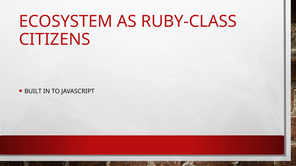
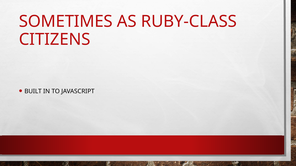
ECOSYSTEM: ECOSYSTEM -> SOMETIMES
